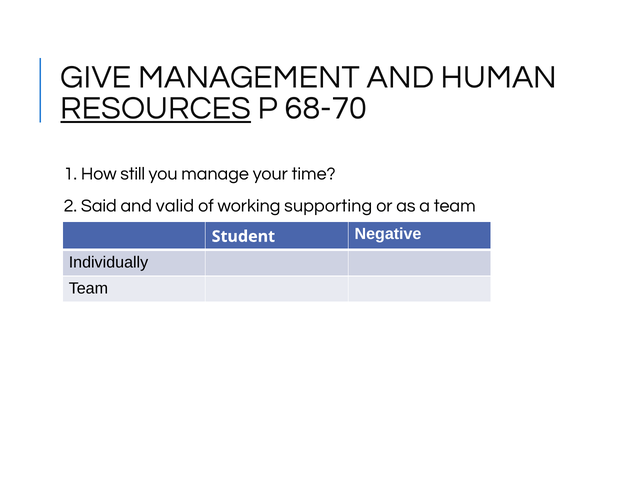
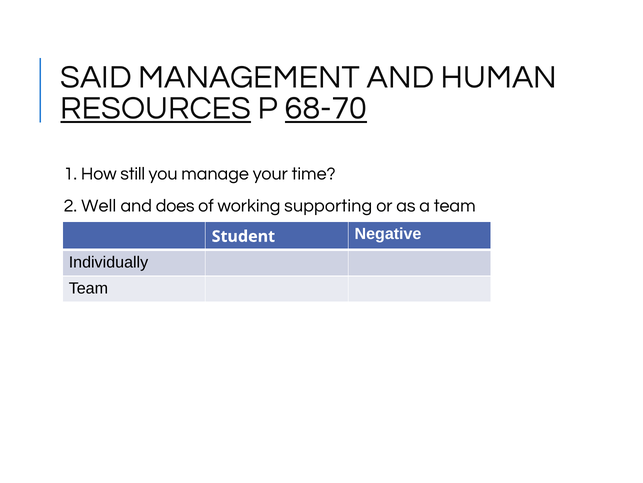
GIVE: GIVE -> SAID
68-70 underline: none -> present
Said: Said -> Well
valid: valid -> does
